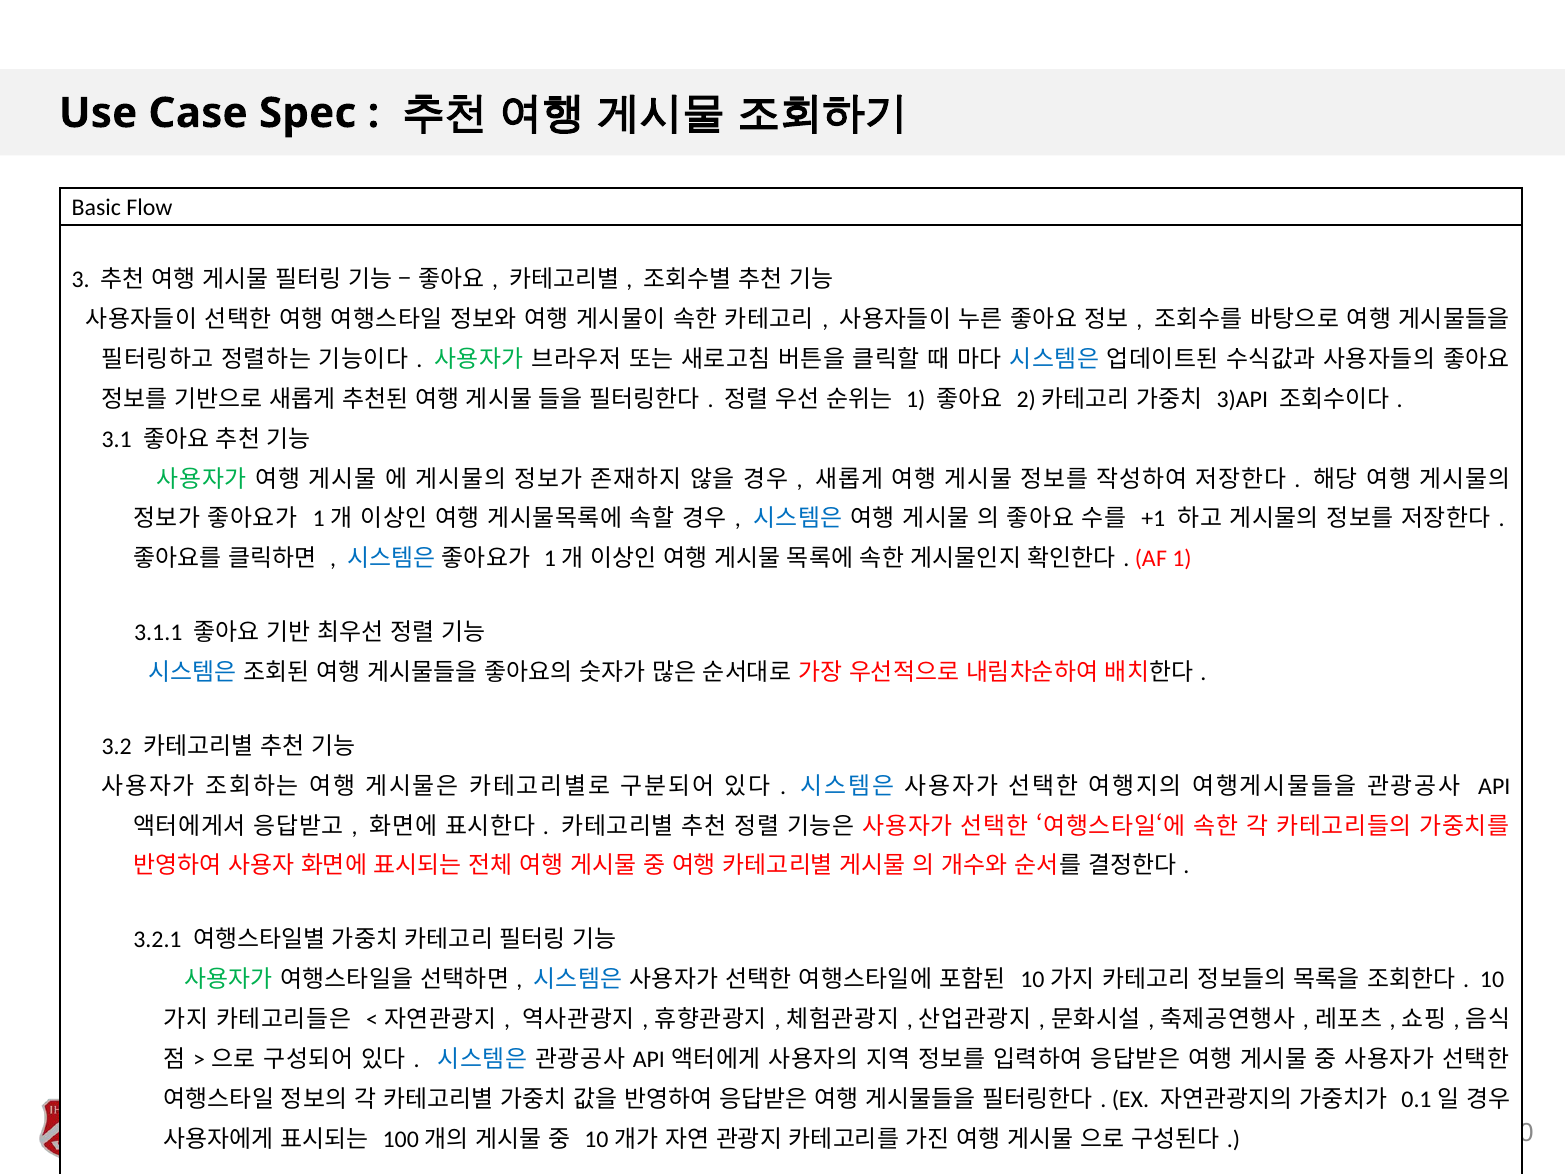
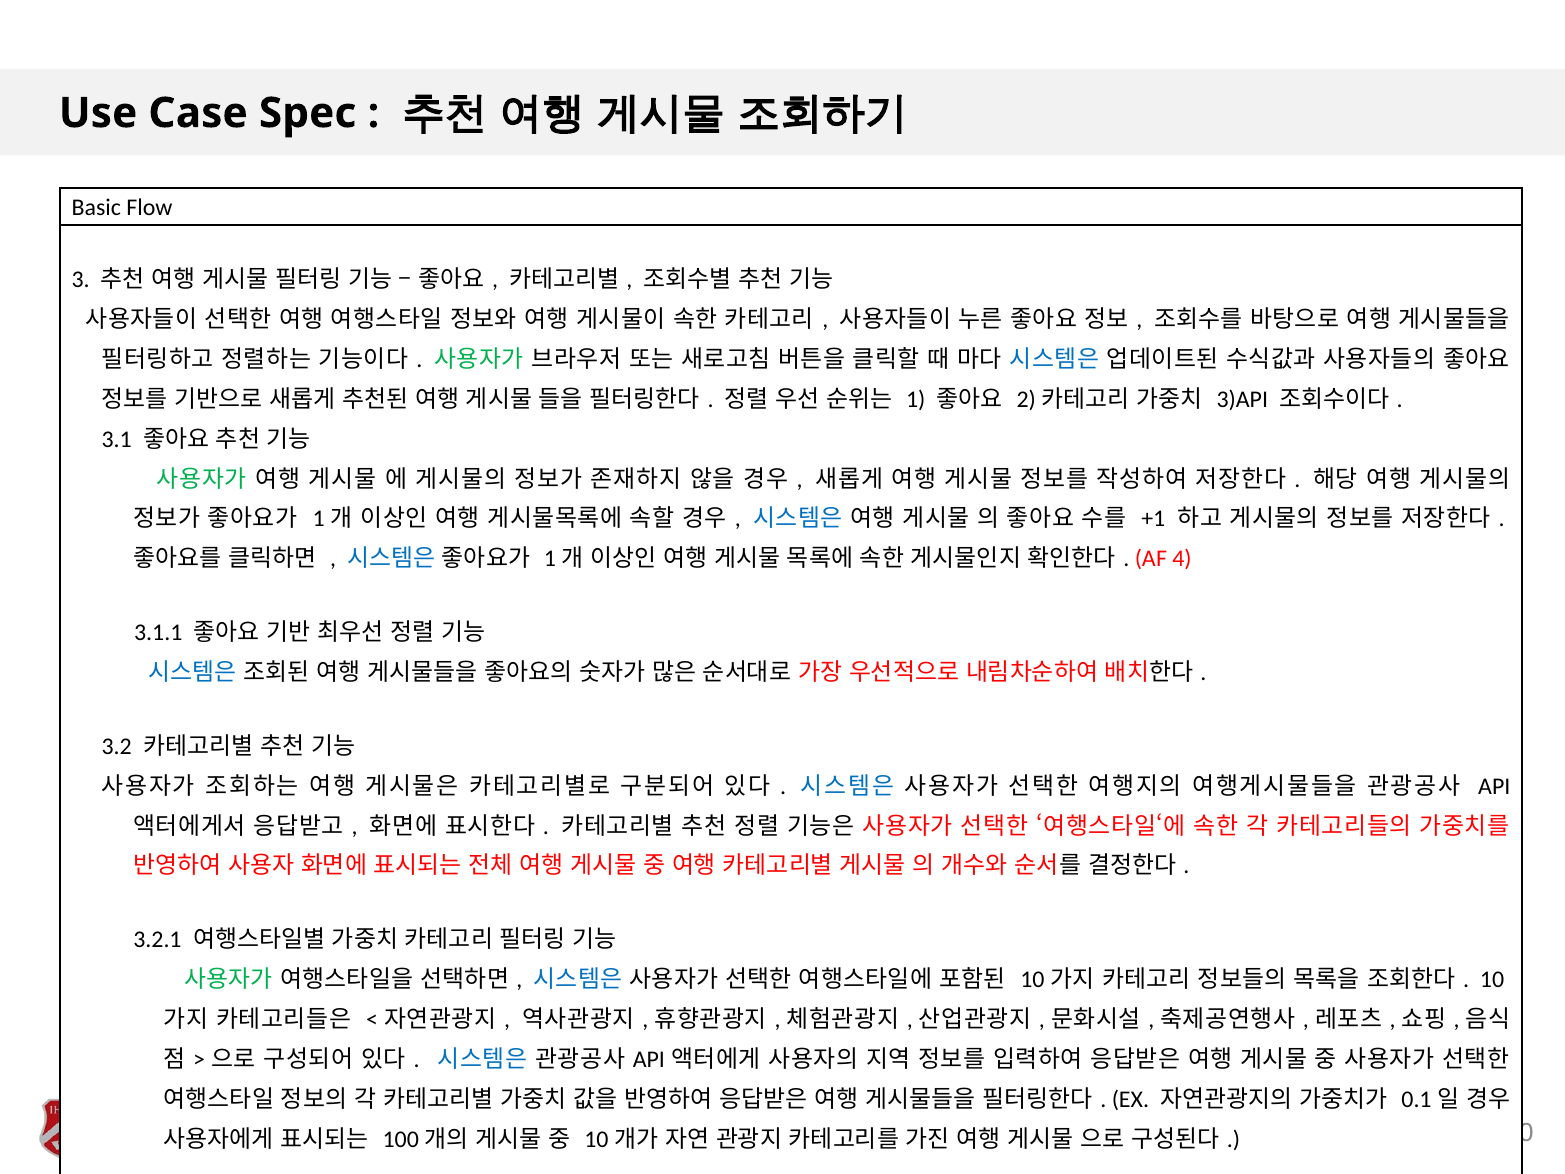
AF 1: 1 -> 4
